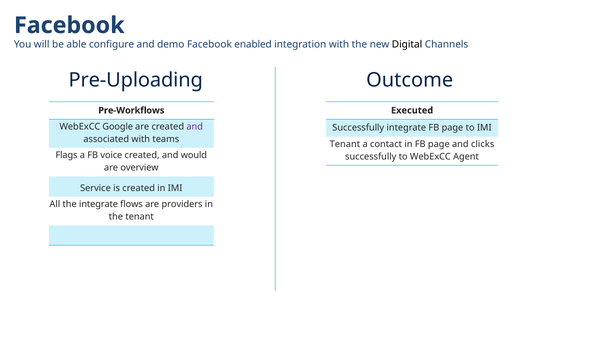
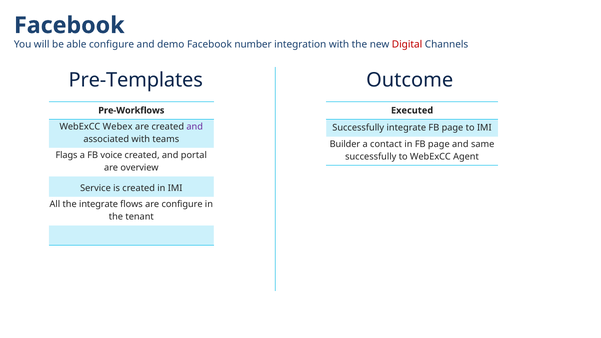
enabled: enabled -> number
Digital colour: black -> red
Pre-Uploading: Pre-Uploading -> Pre-Templates
Google: Google -> Webex
Tenant at (345, 144): Tenant -> Builder
clicks: clicks -> same
would: would -> portal
are providers: providers -> configure
